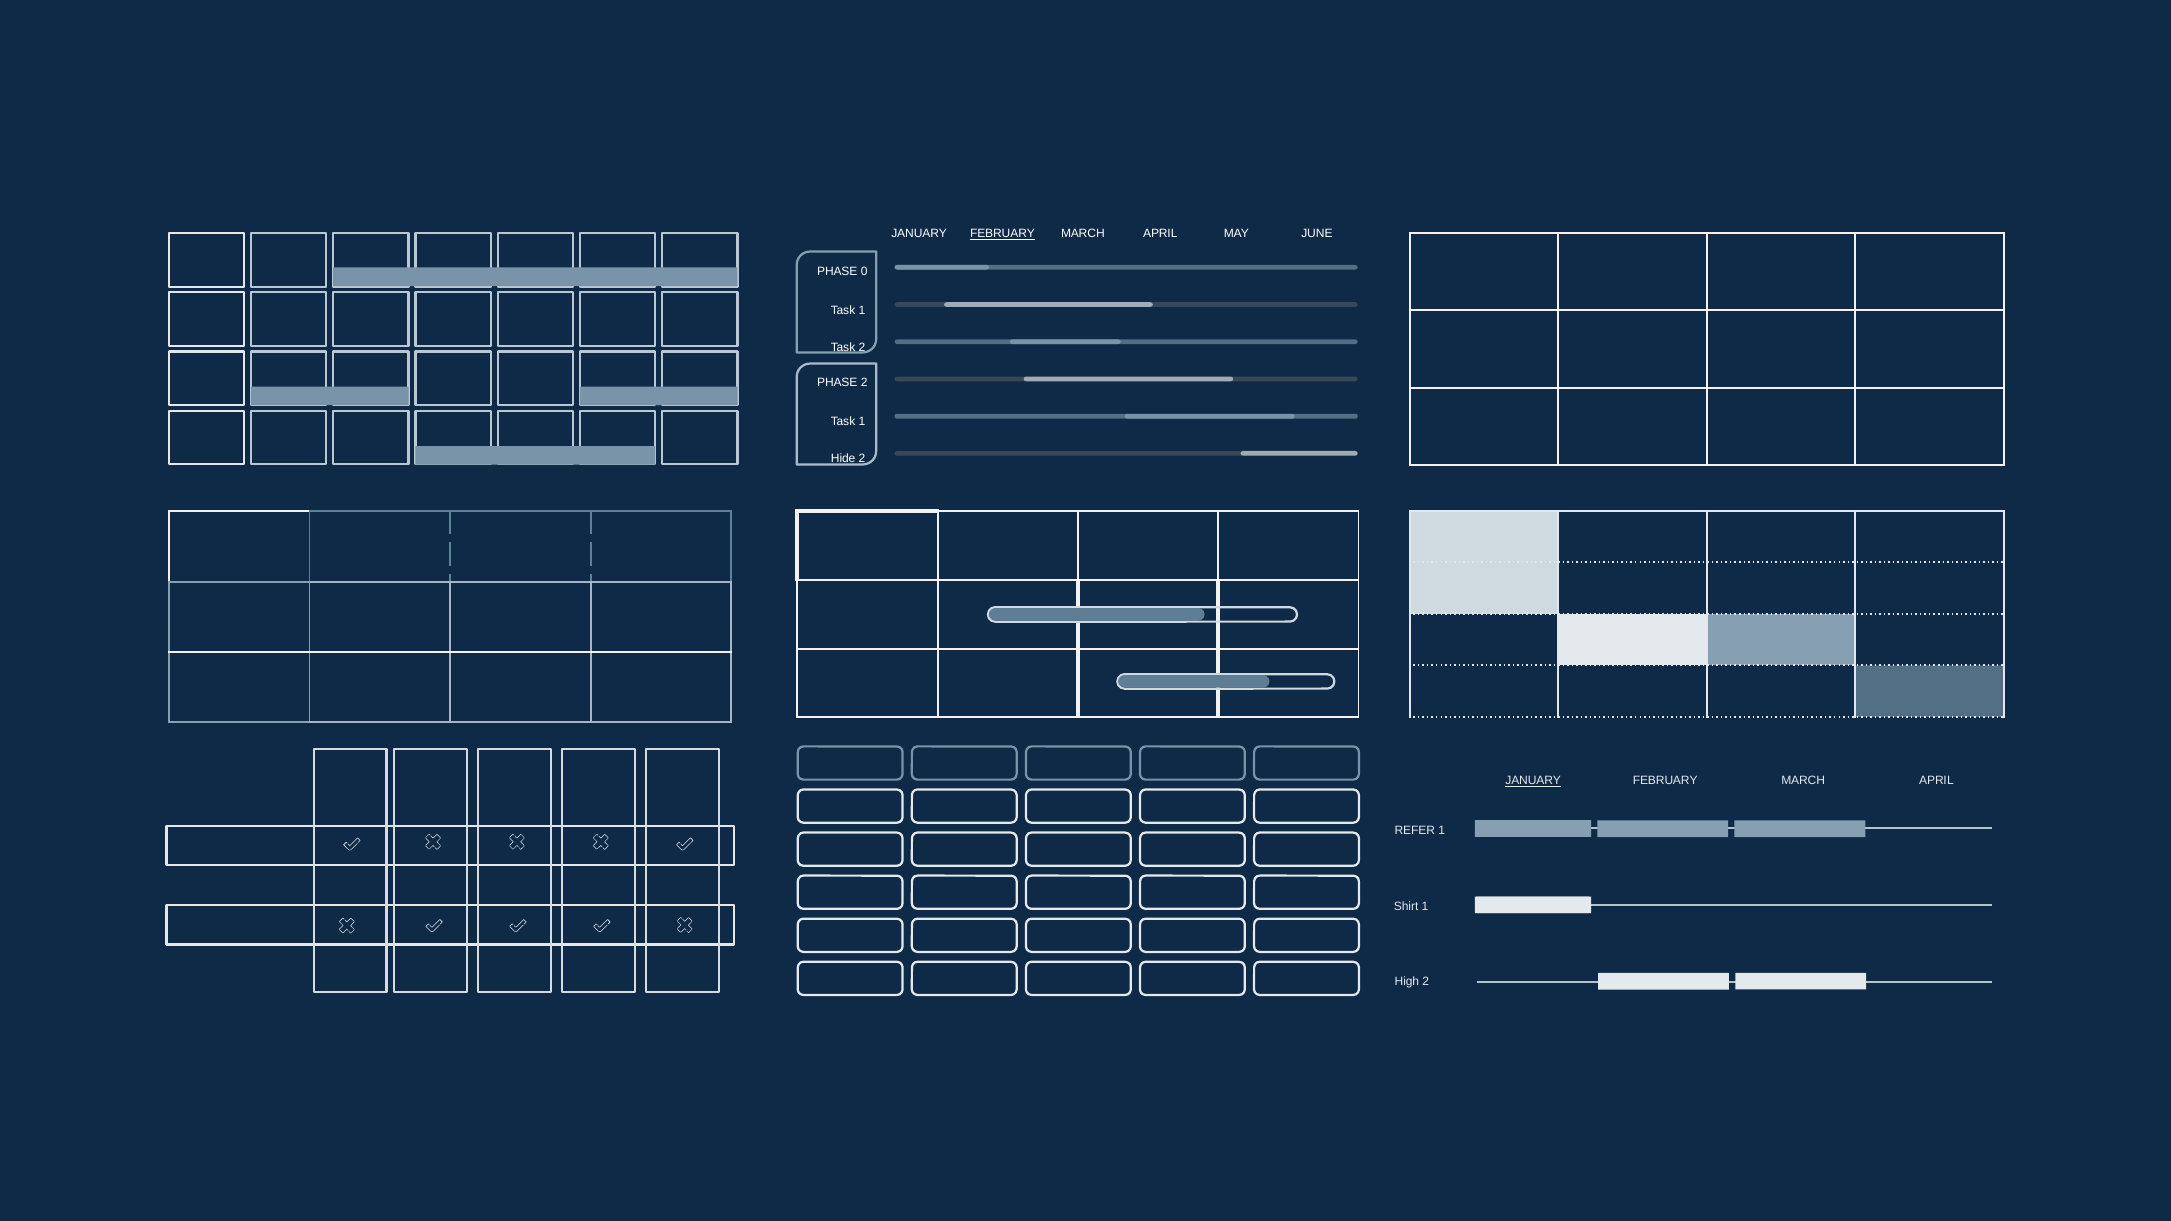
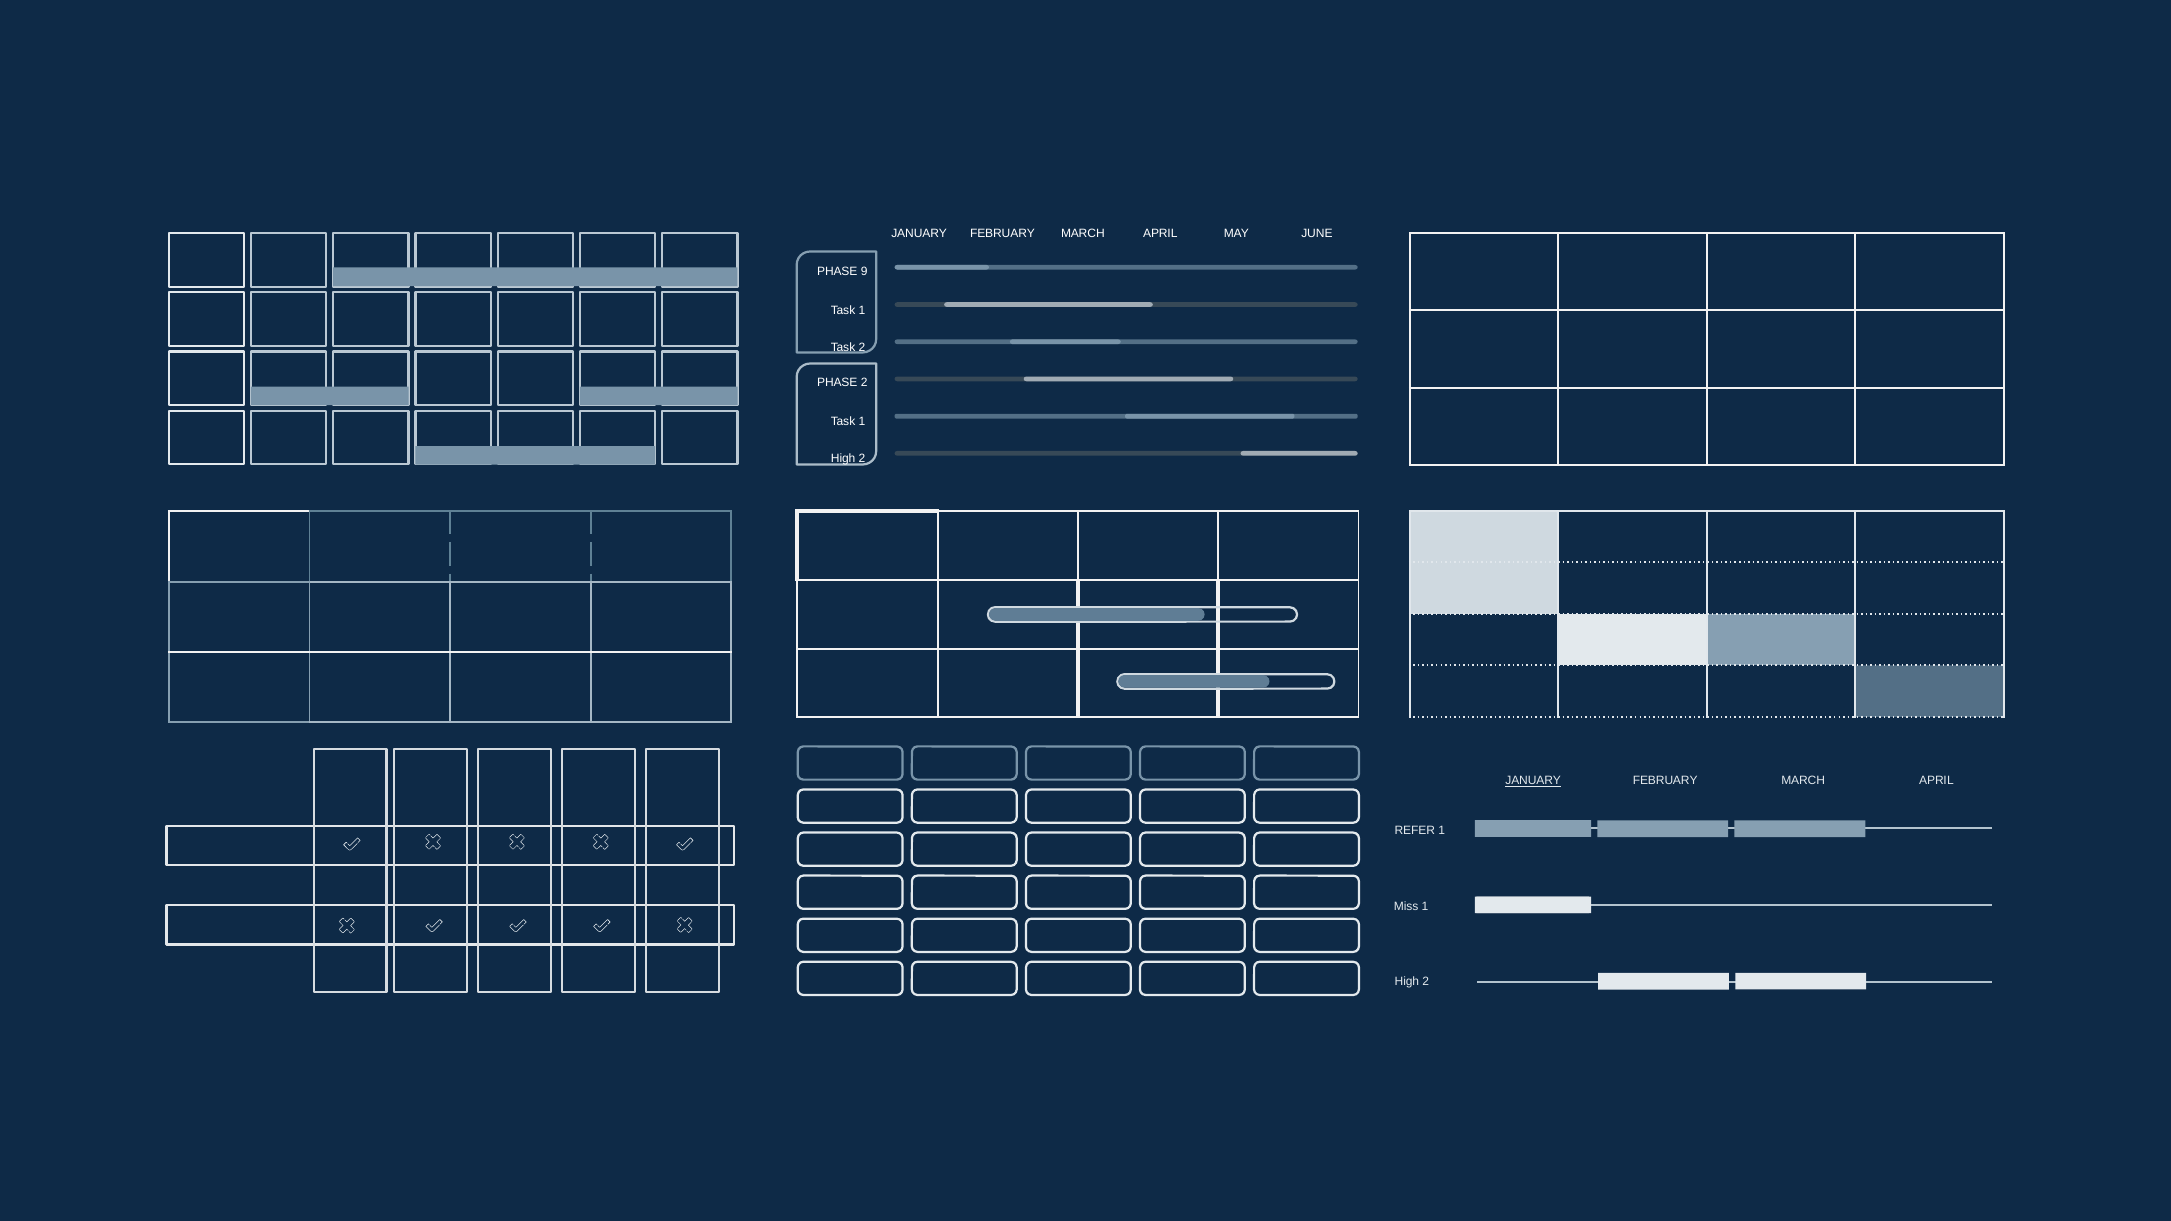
FEBRUARY at (1002, 234) underline: present -> none
0: 0 -> 9
Hide at (843, 459): Hide -> High
Shirt: Shirt -> Miss
